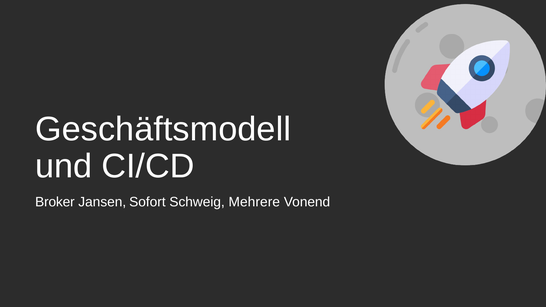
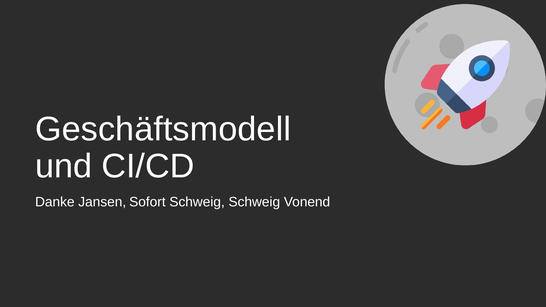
Broker: Broker -> Danke
Schweig Mehrere: Mehrere -> Schweig
